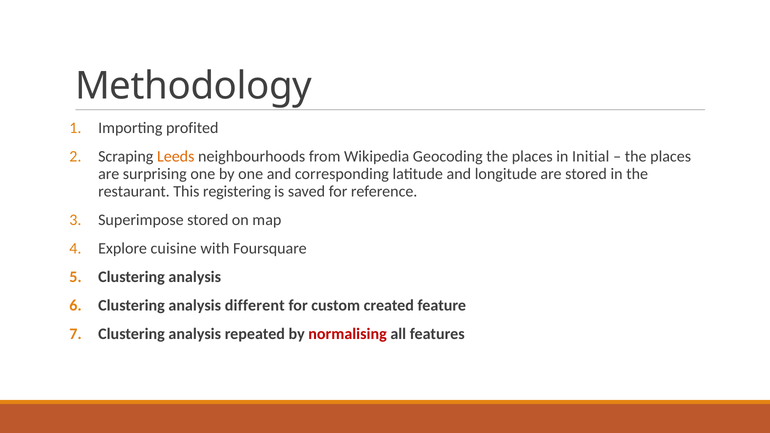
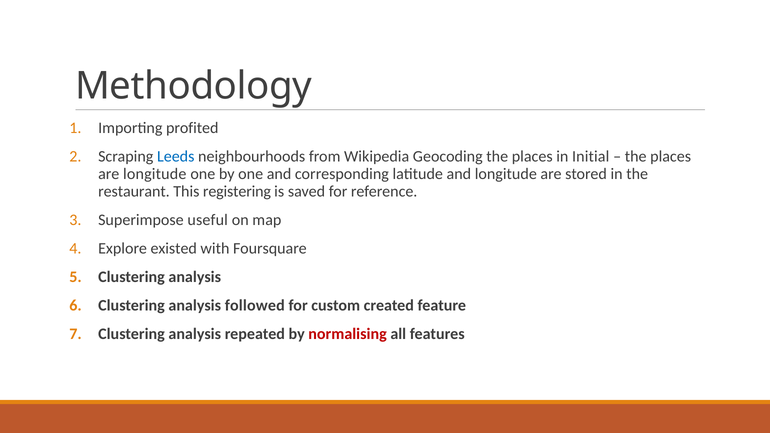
Leeds colour: orange -> blue
are surprising: surprising -> longitude
Superimpose stored: stored -> useful
cuisine: cuisine -> existed
different: different -> followed
